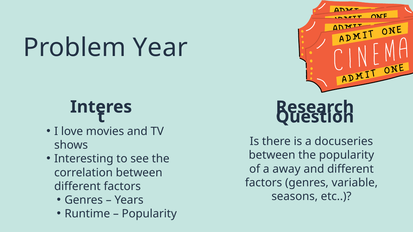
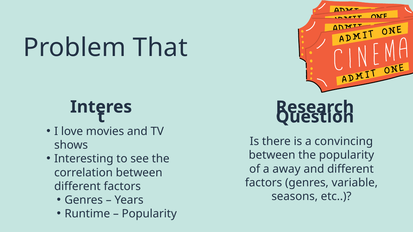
Year: Year -> That
docuseries: docuseries -> convincing
